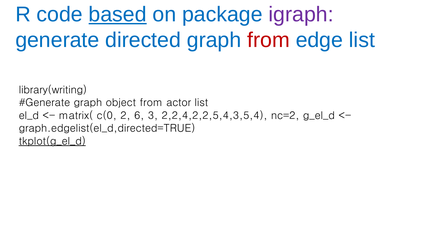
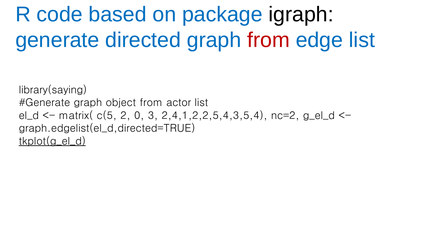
based underline: present -> none
igraph colour: purple -> black
library(writing: library(writing -> library(saying
c(0: c(0 -> c(5
6: 6 -> 0
2,2,4,2,2,5,4,3,5,4: 2,2,4,2,2,5,4,3,5,4 -> 2,4,1,2,2,5,4,3,5,4
